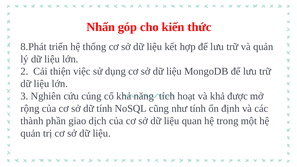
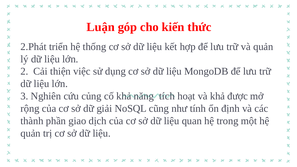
Nhấn: Nhấn -> Luận
8.Phát: 8.Phát -> 2.Phát
dữ tính: tính -> giải
